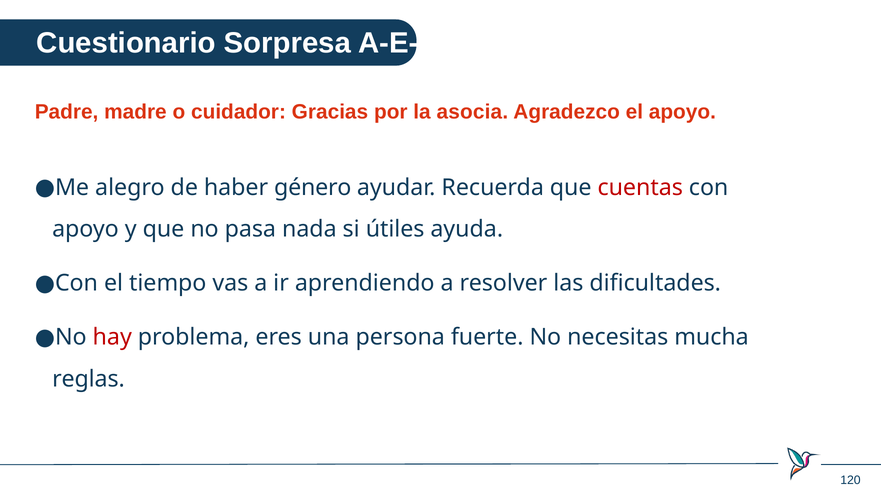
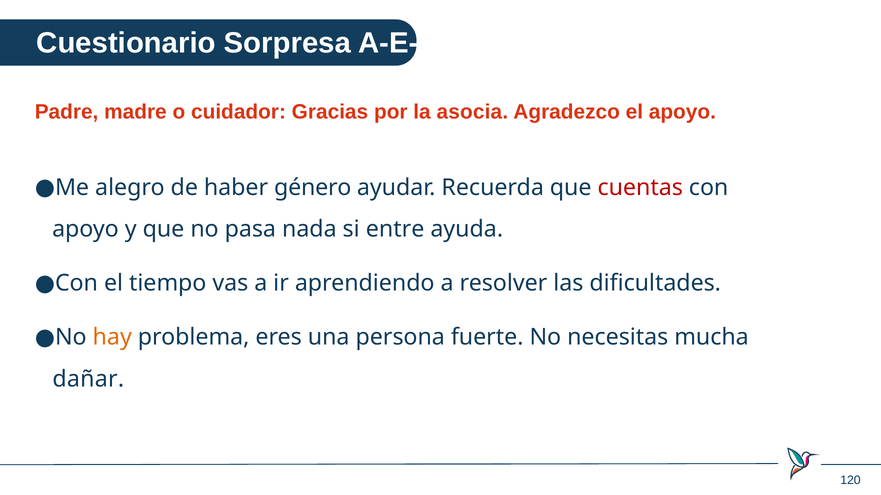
útiles: útiles -> entre
hay colour: red -> orange
reglas: reglas -> dañar
